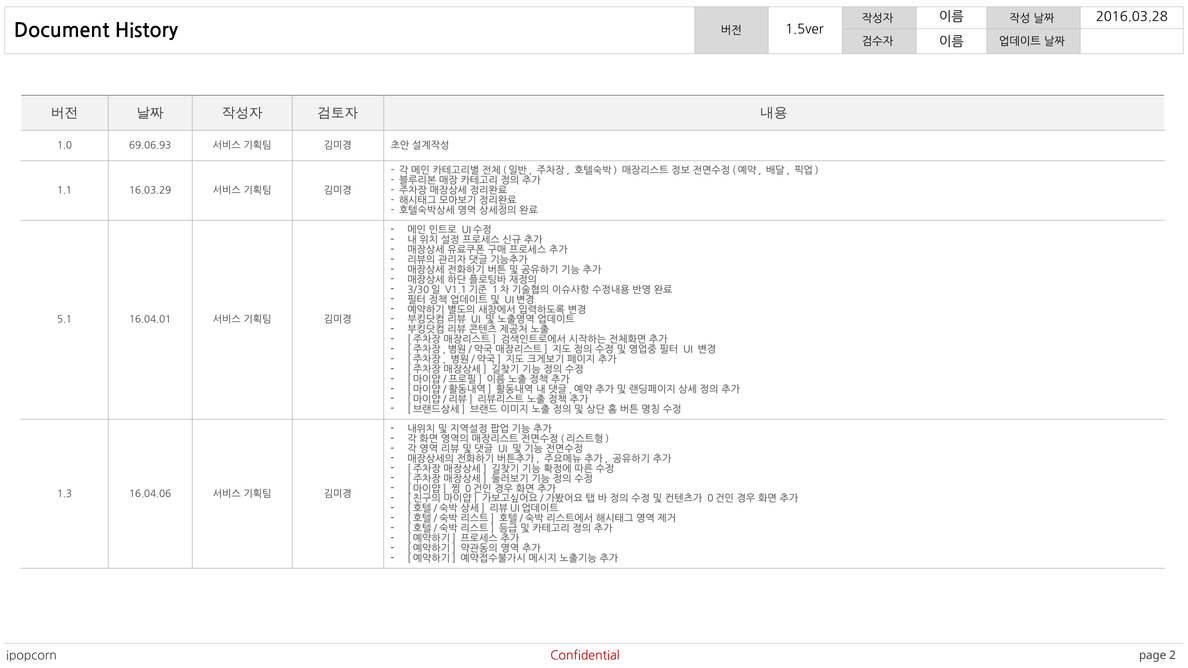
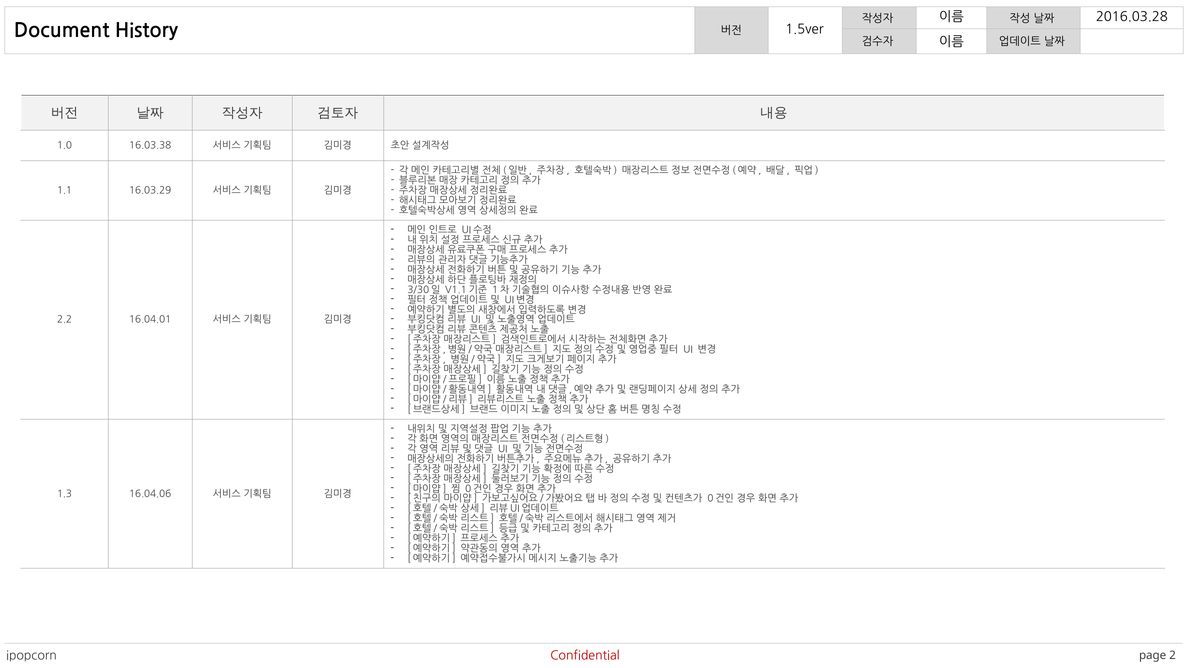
69.06.93: 69.06.93 -> 16.03.38
5.1: 5.1 -> 2.2
